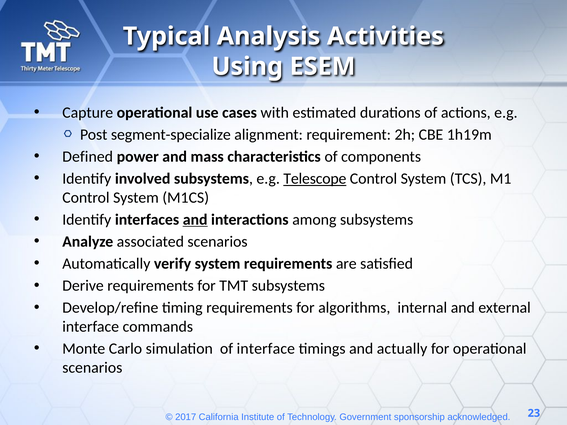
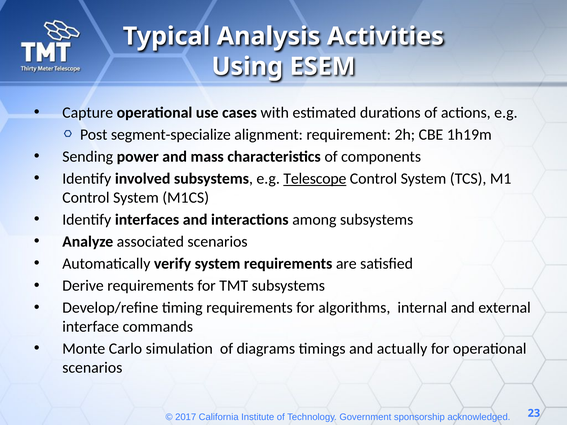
Defined: Defined -> Sending
and at (195, 220) underline: present -> none
of interface: interface -> diagrams
